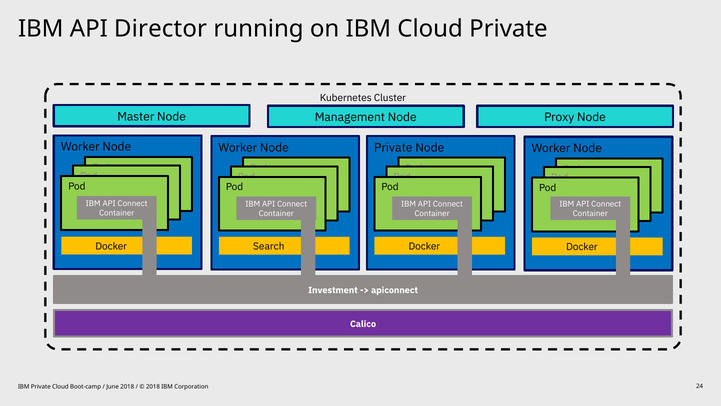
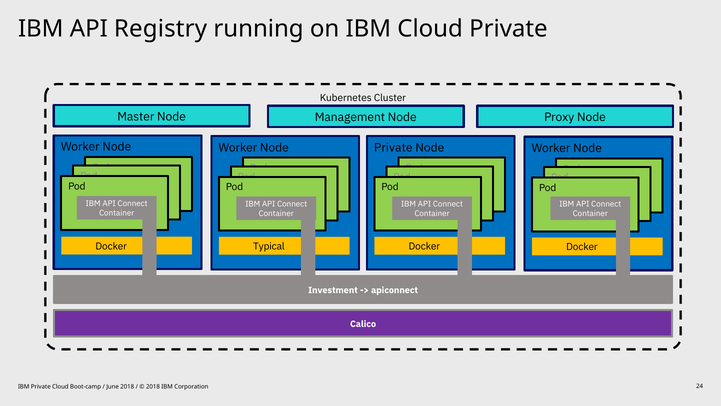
Director: Director -> Registry
Search: Search -> Typical
